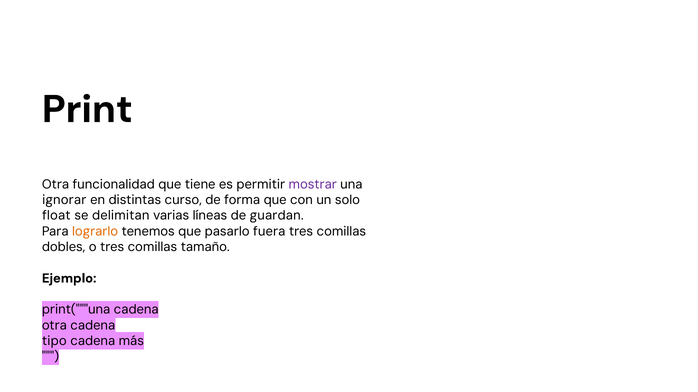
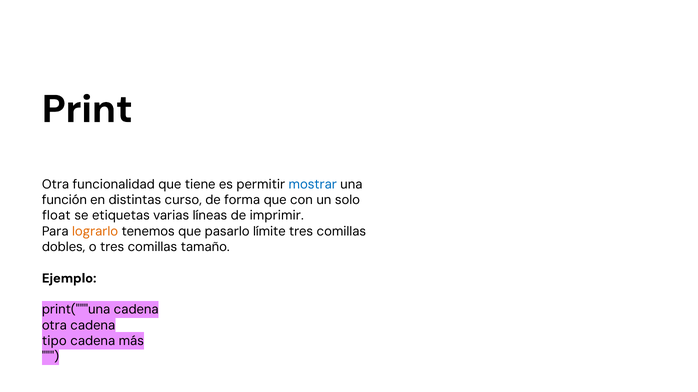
mostrar colour: purple -> blue
ignorar: ignorar -> función
delimitan: delimitan -> etiquetas
guardan: guardan -> imprimir
fuera: fuera -> límite
